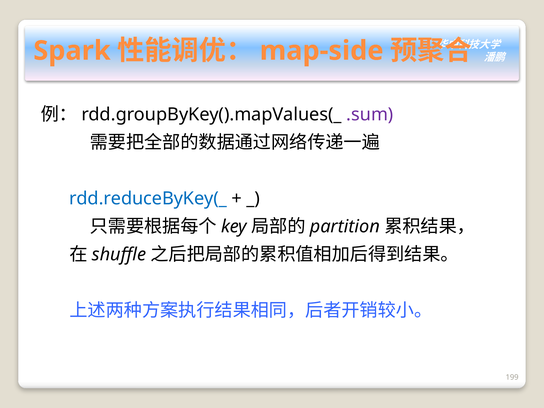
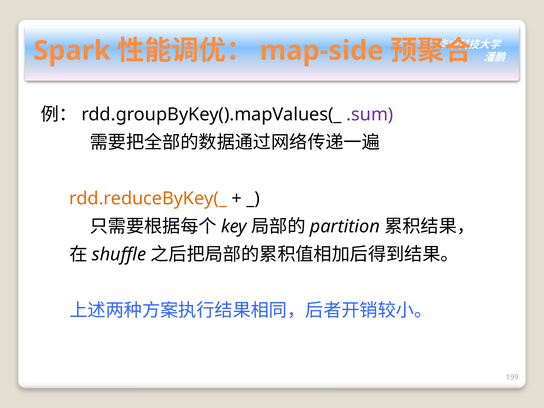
rdd.reduceByKey(_ colour: blue -> orange
